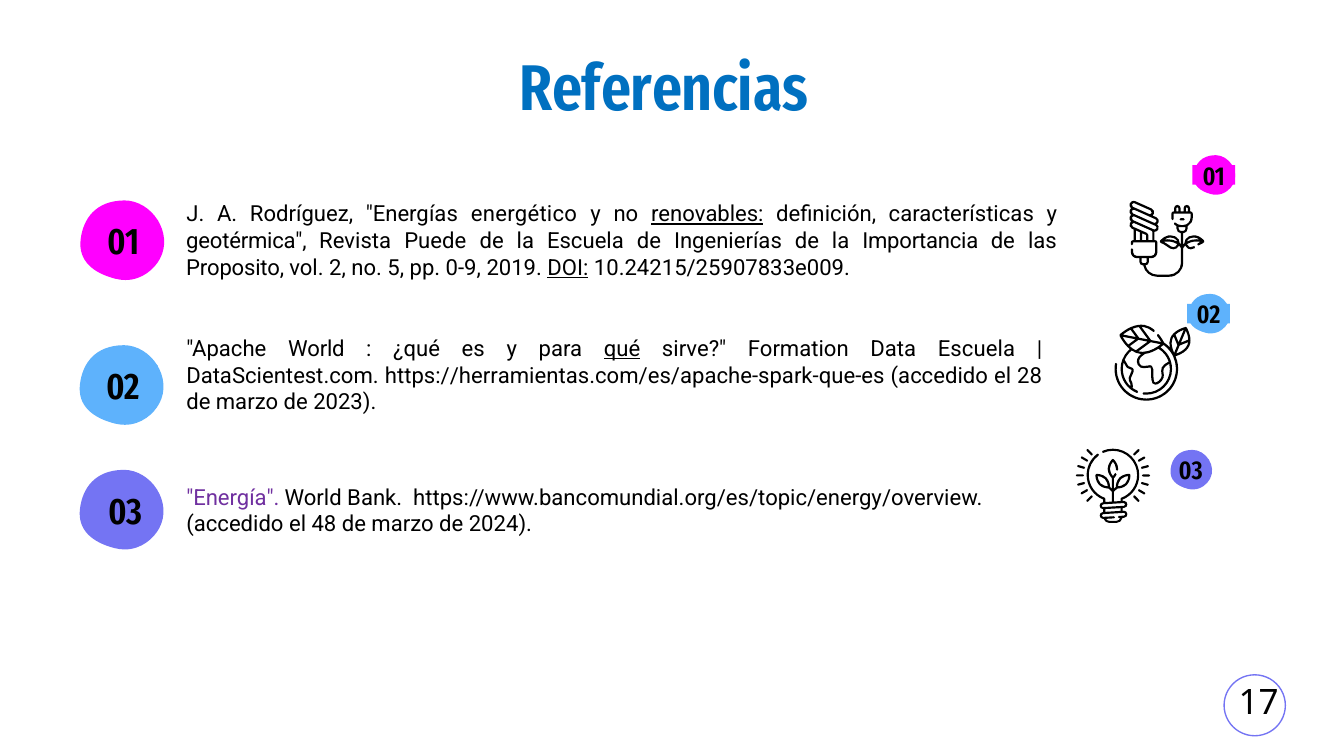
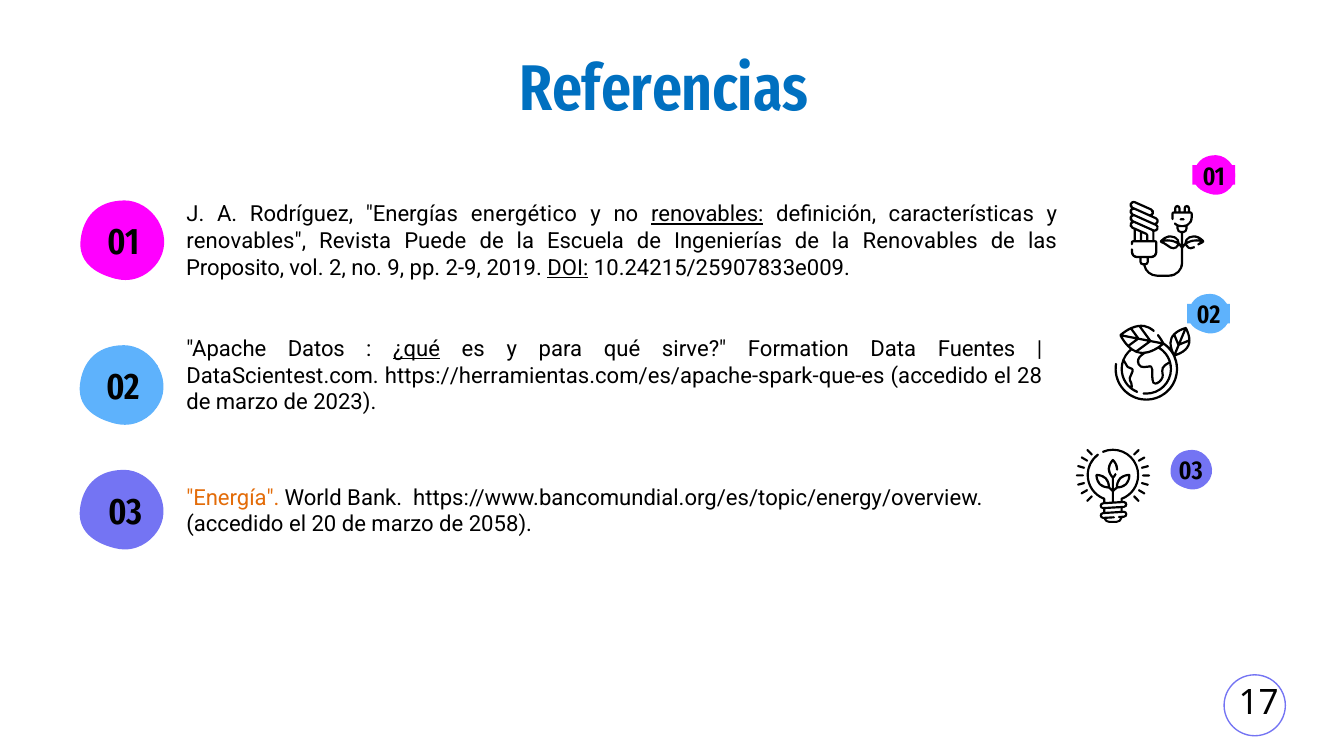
geotérmica at (246, 241): geotérmica -> renovables
la Importancia: Importancia -> Renovables
5: 5 -> 9
0-9: 0-9 -> 2-9
Apache World: World -> Datos
¿qué underline: none -> present
qué underline: present -> none
Data Escuela: Escuela -> Fuentes
Energía colour: purple -> orange
48: 48 -> 20
2024: 2024 -> 2058
